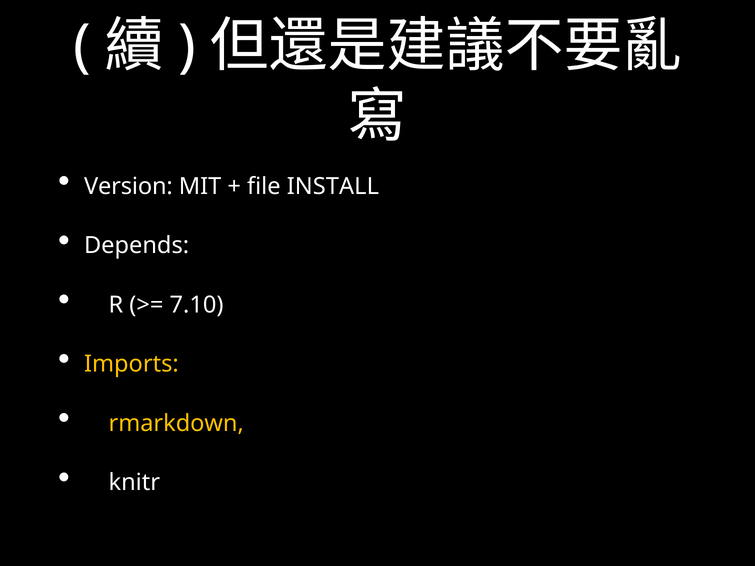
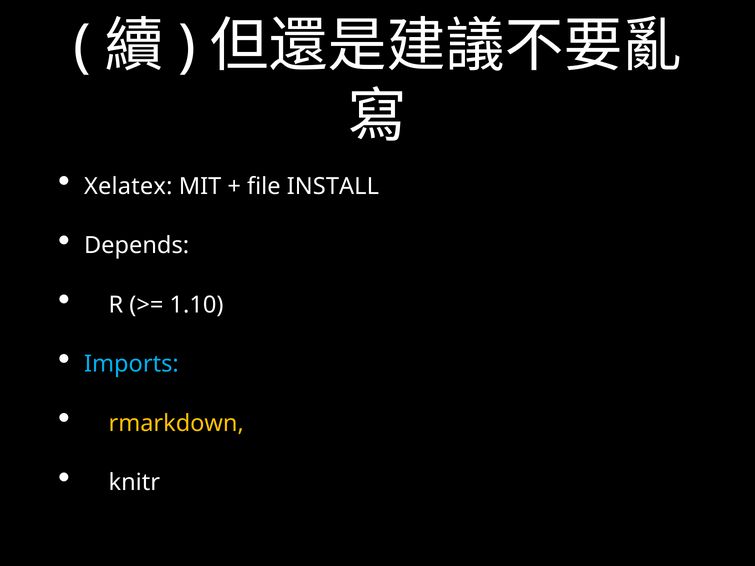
Version: Version -> Xelatex
7.10: 7.10 -> 1.10
Imports colour: yellow -> light blue
